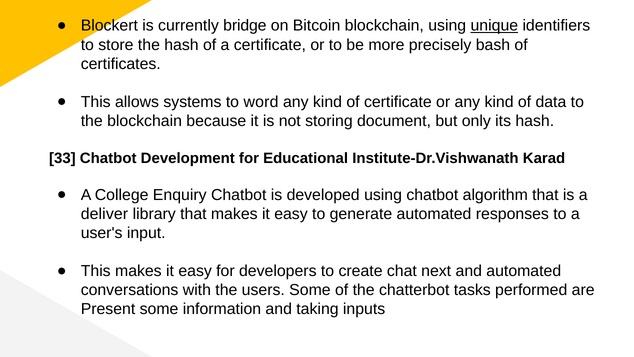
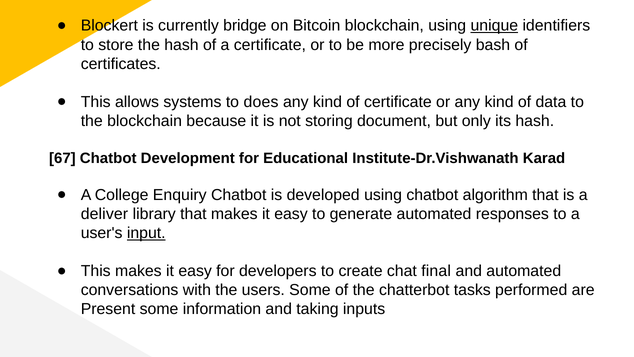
word: word -> does
33: 33 -> 67
input underline: none -> present
next: next -> final
